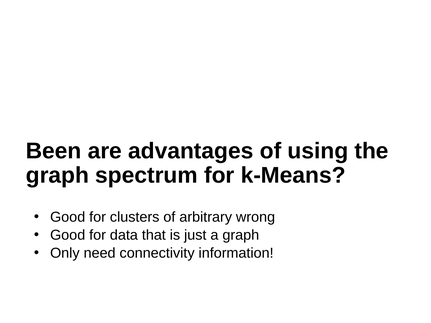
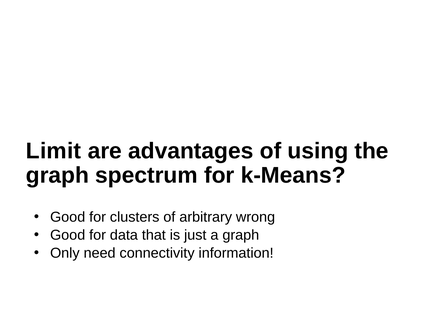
Been: Been -> Limit
